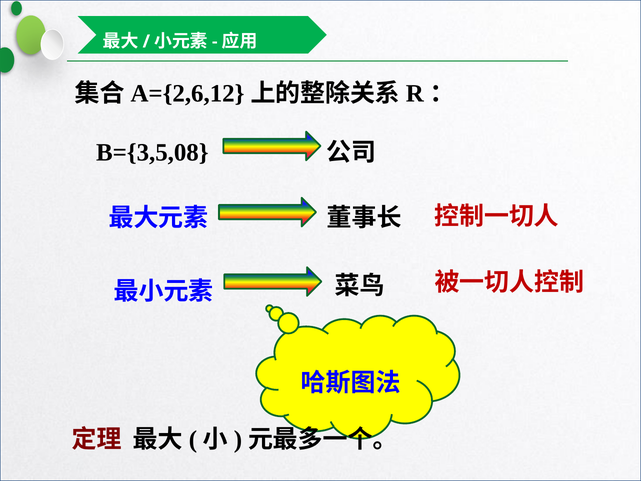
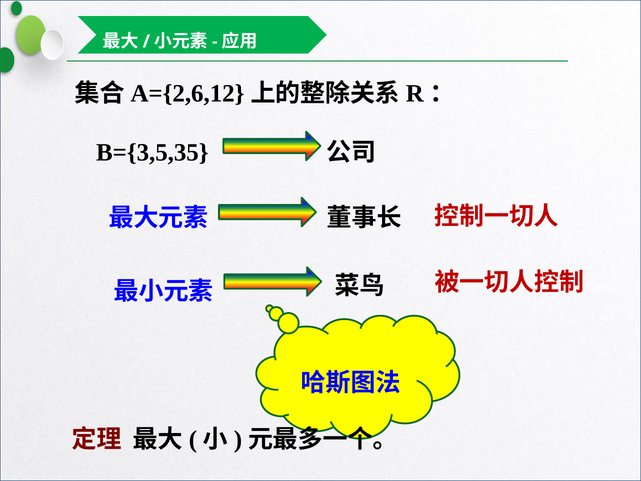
B={3,5,08: B={3,5,08 -> B={3,5,35
